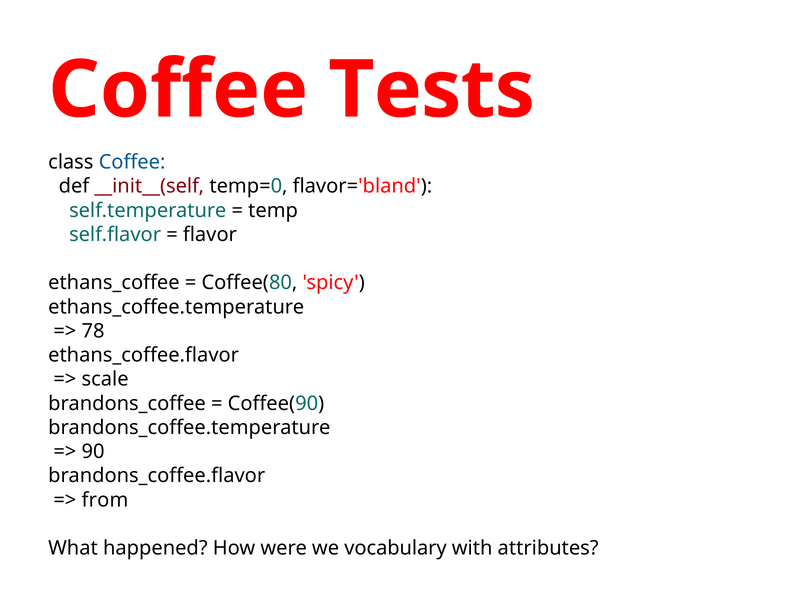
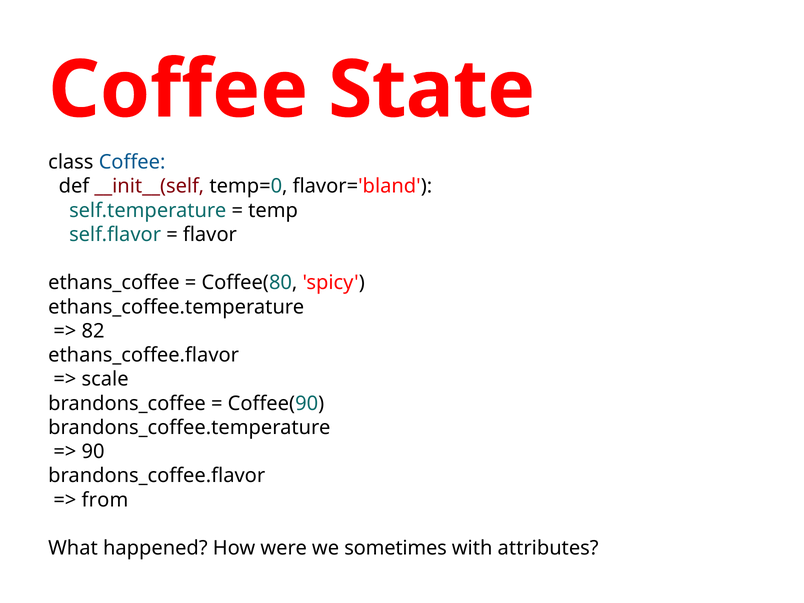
Tests: Tests -> State
78: 78 -> 82
vocabulary: vocabulary -> sometimes
